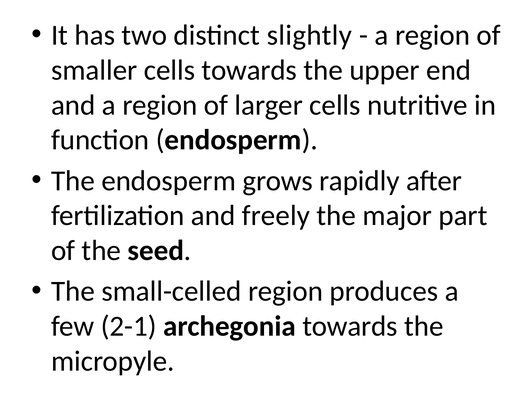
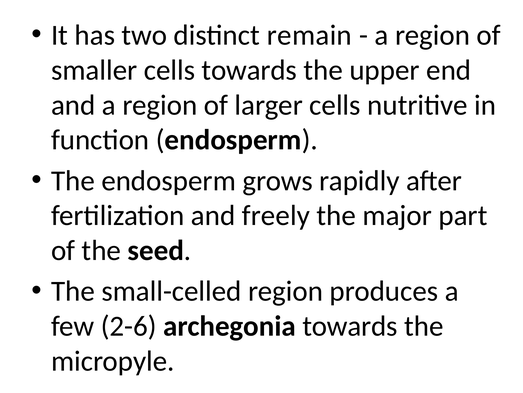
slightly: slightly -> remain
2-1: 2-1 -> 2-6
